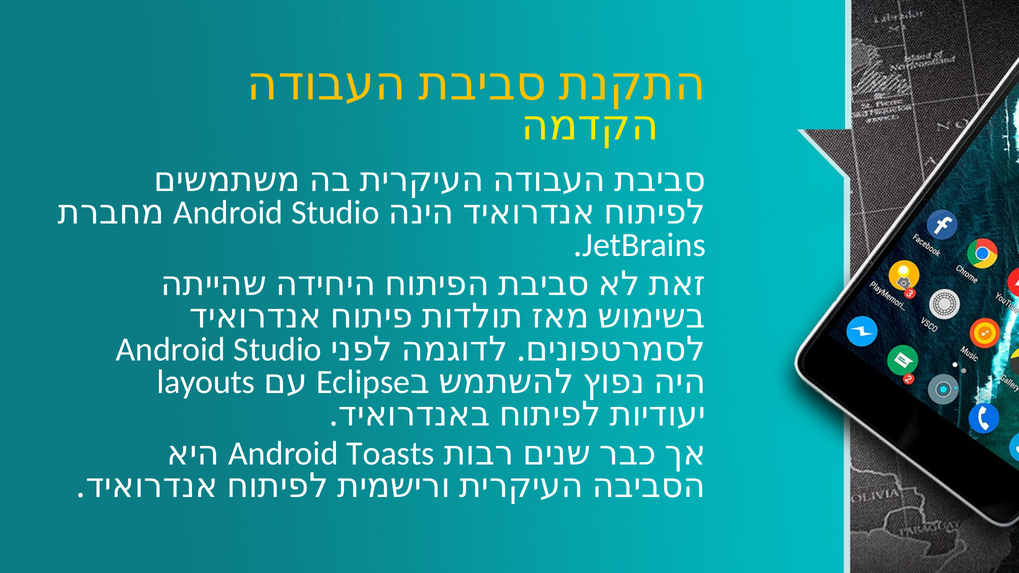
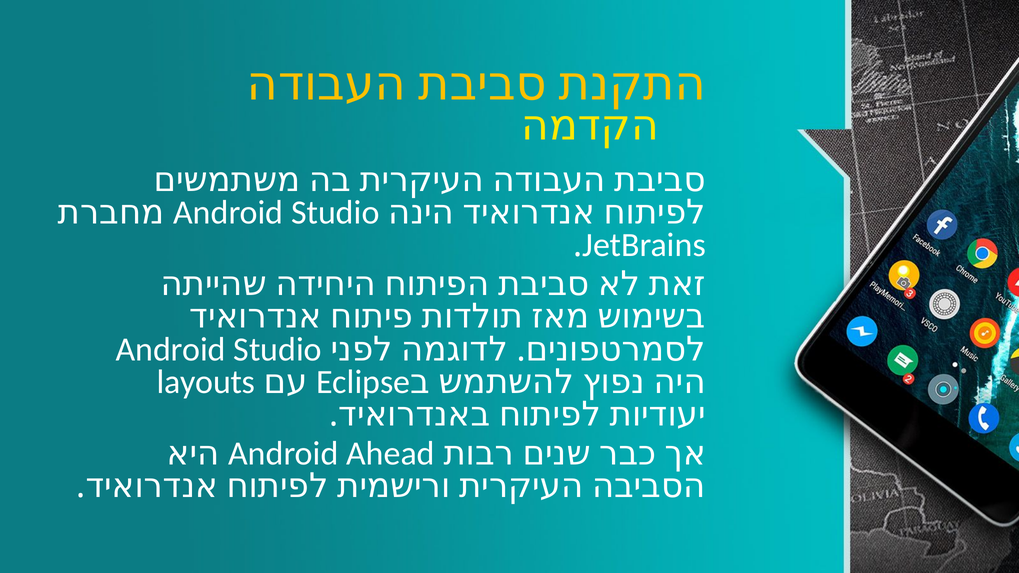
Toasts: Toasts -> Ahead
